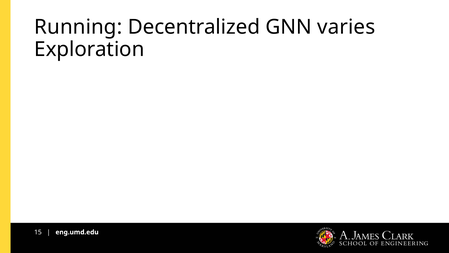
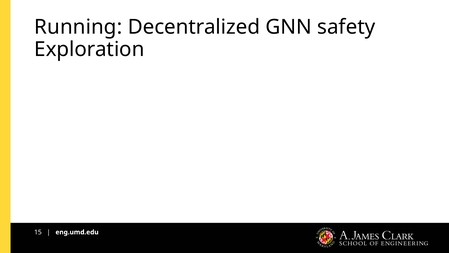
varies: varies -> safety
